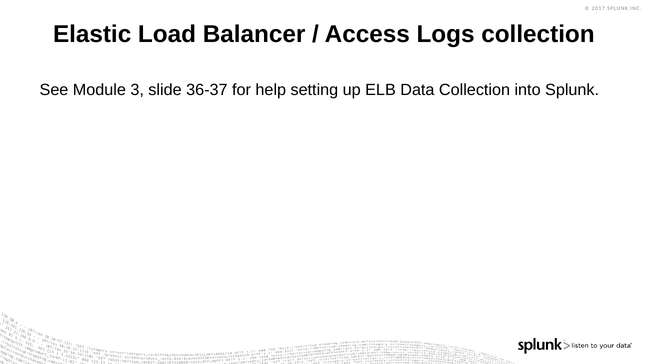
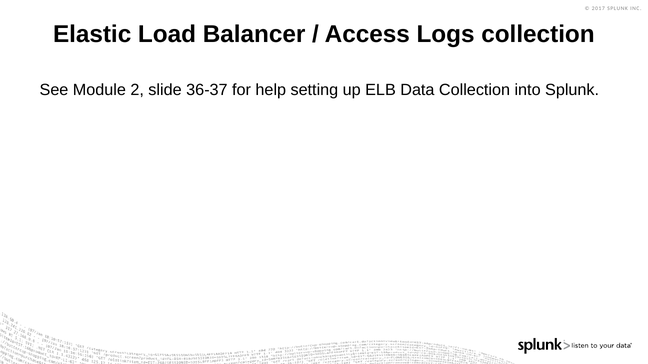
3: 3 -> 2
